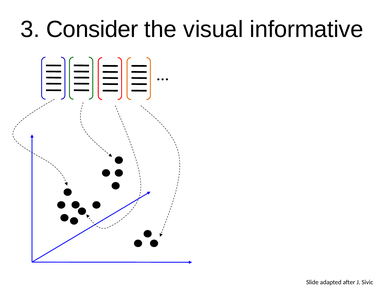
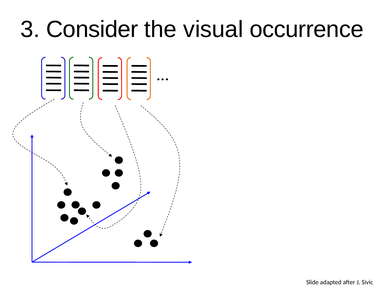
informative: informative -> occurrence
